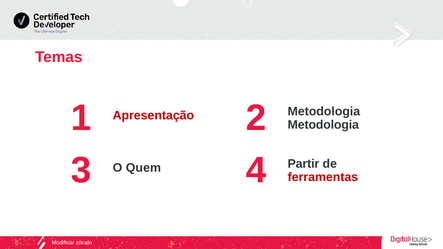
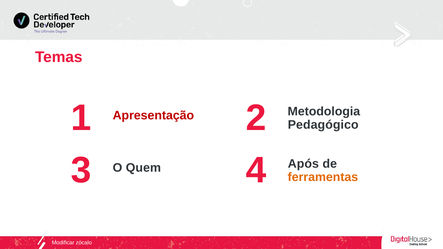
Metodologia at (323, 125): Metodologia -> Pedagógico
Partir: Partir -> Após
ferramentas colour: red -> orange
